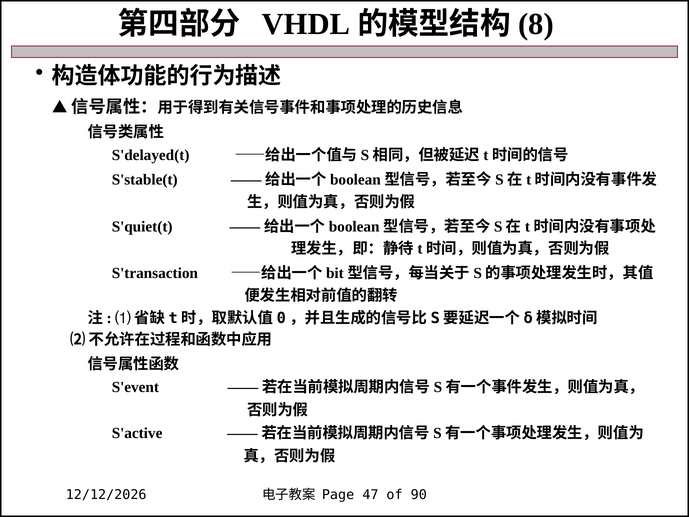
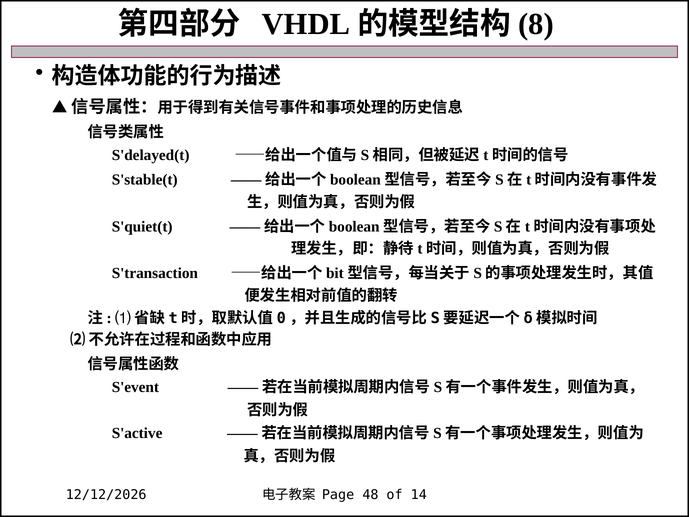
47: 47 -> 48
90: 90 -> 14
